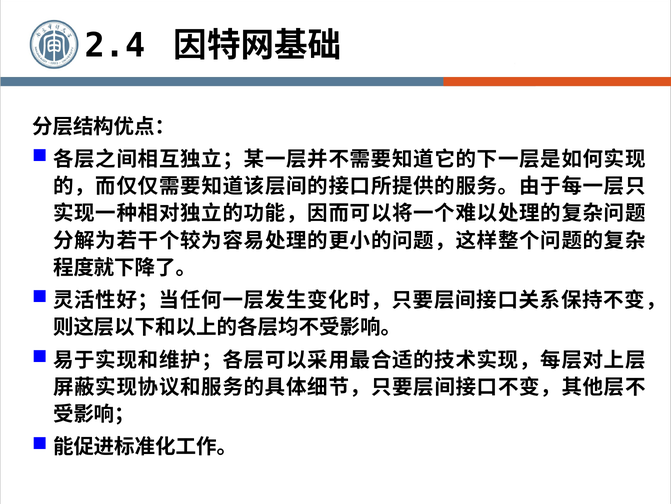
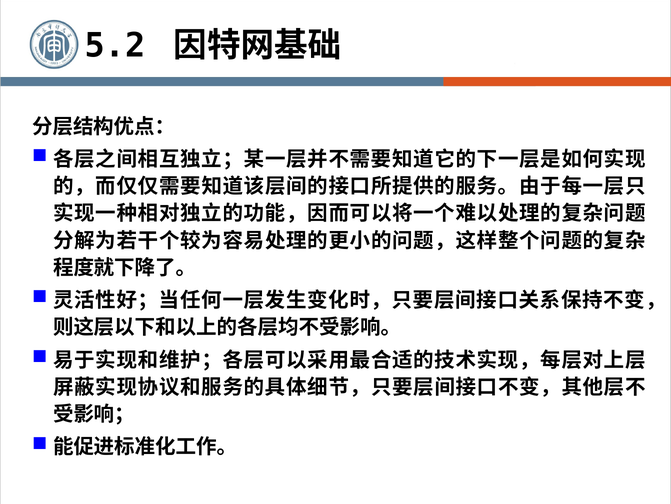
2.4: 2.4 -> 5.2
